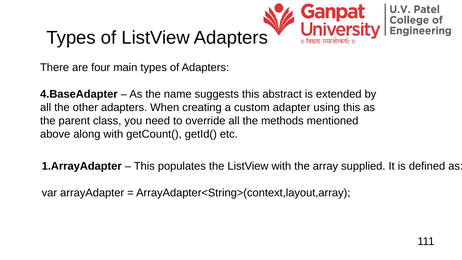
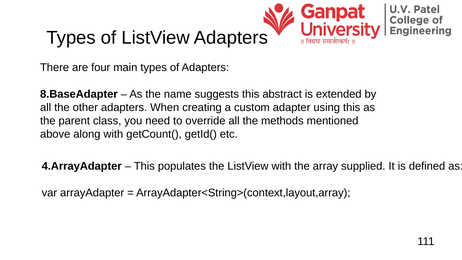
4.BaseAdapter: 4.BaseAdapter -> 8.BaseAdapter
1.ArrayAdapter: 1.ArrayAdapter -> 4.ArrayAdapter
